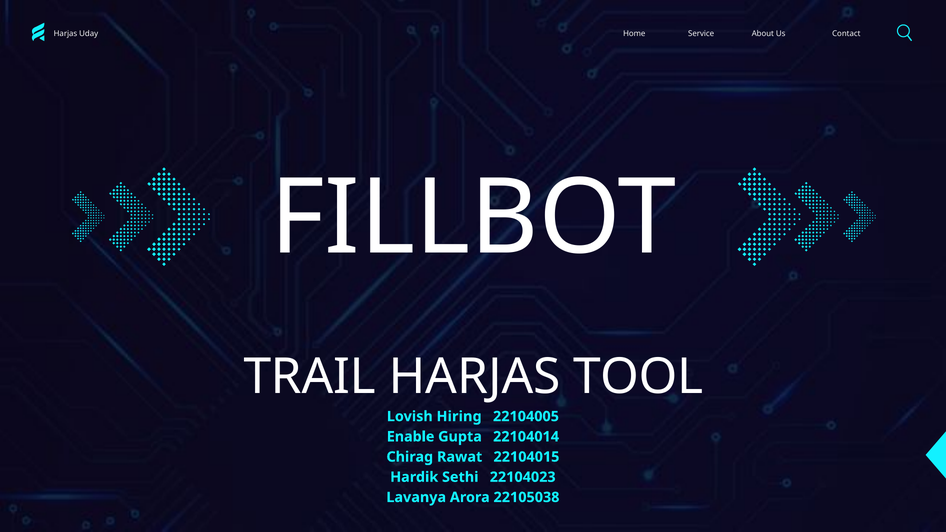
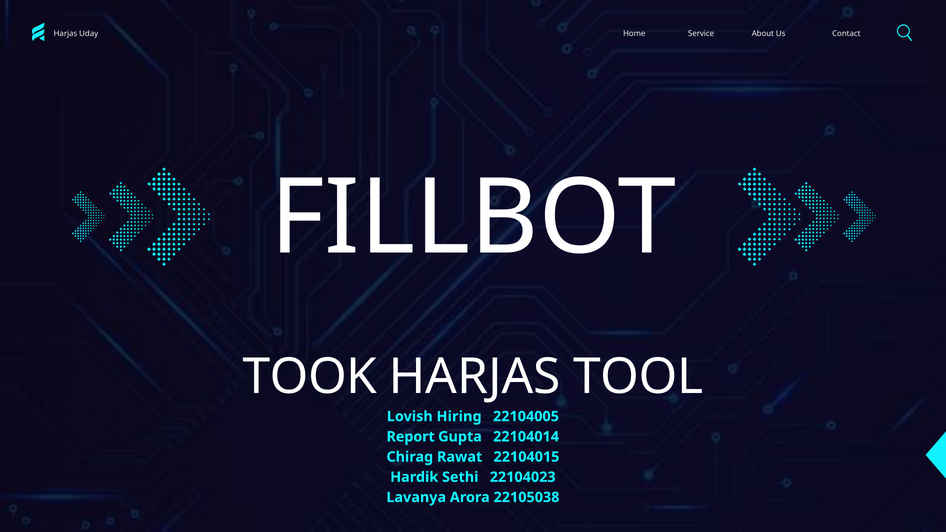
TRAIL: TRAIL -> TOOK
Enable: Enable -> Report
